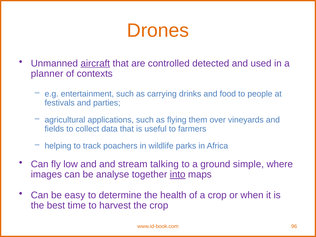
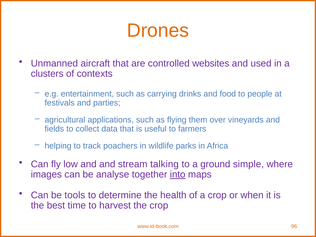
aircraft underline: present -> none
detected: detected -> websites
planner: planner -> clusters
easy: easy -> tools
